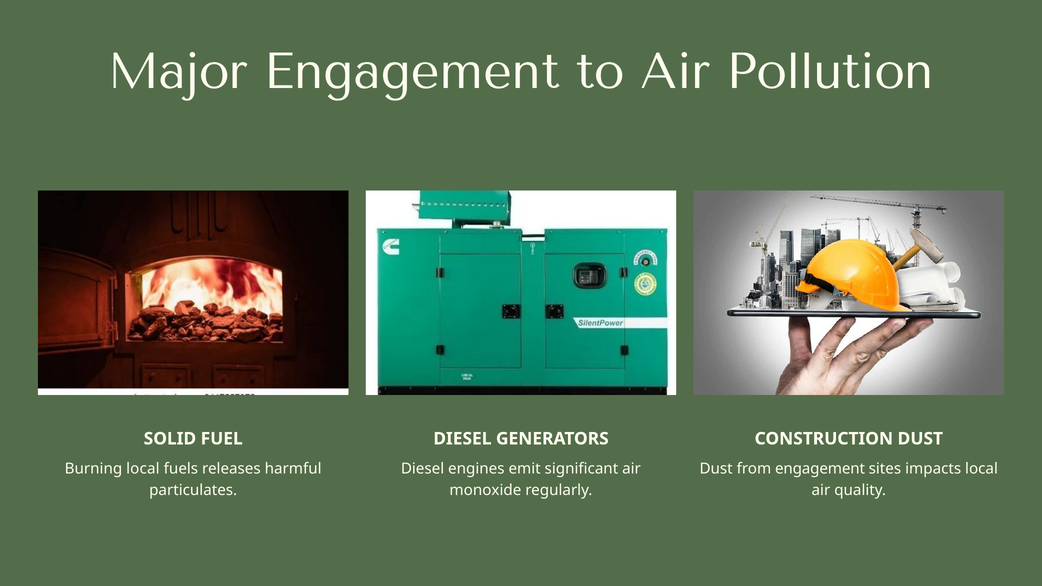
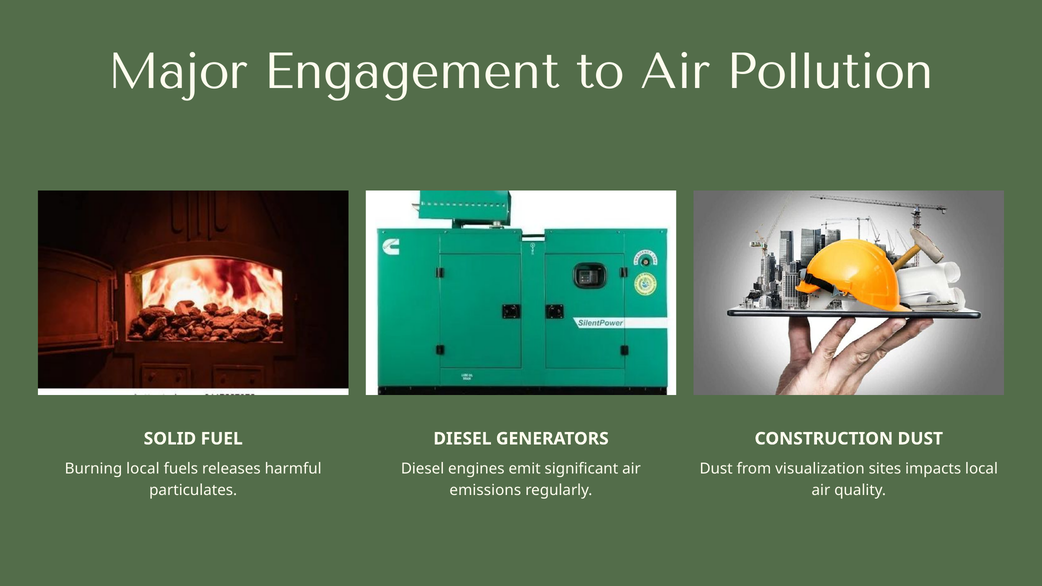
from engagement: engagement -> visualization
monoxide: monoxide -> emissions
